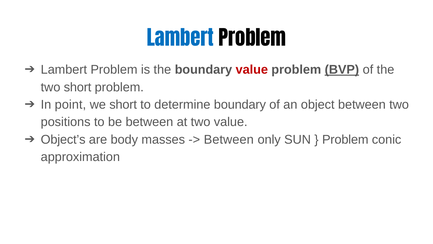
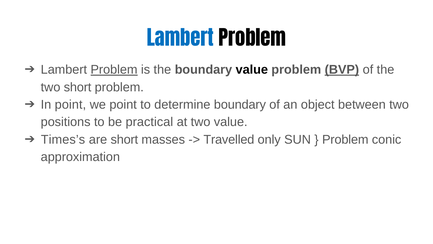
Problem at (114, 70) underline: none -> present
value at (252, 70) colour: red -> black
we short: short -> point
be between: between -> practical
Object’s: Object’s -> Times’s
are body: body -> short
Between at (229, 139): Between -> Travelled
